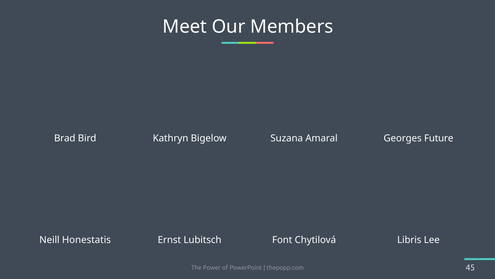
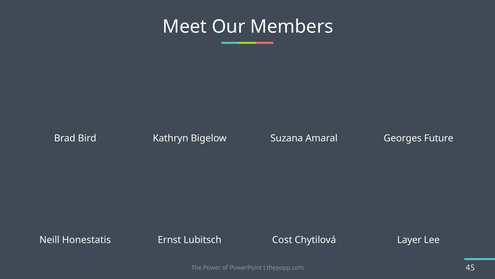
Font: Font -> Cost
Libris: Libris -> Layer
